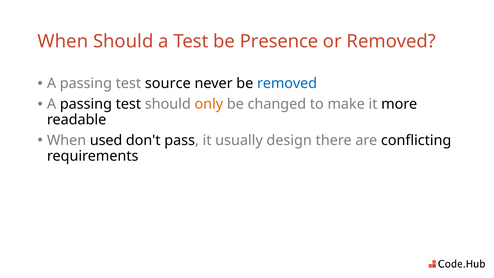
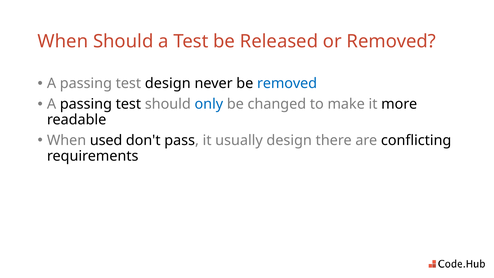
Presence: Presence -> Released
test source: source -> design
only colour: orange -> blue
